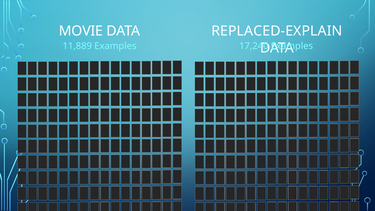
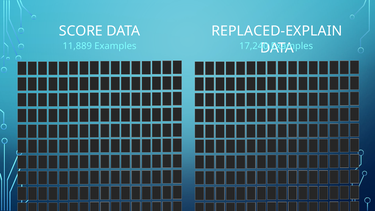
MOVIE: MOVIE -> SCORE
